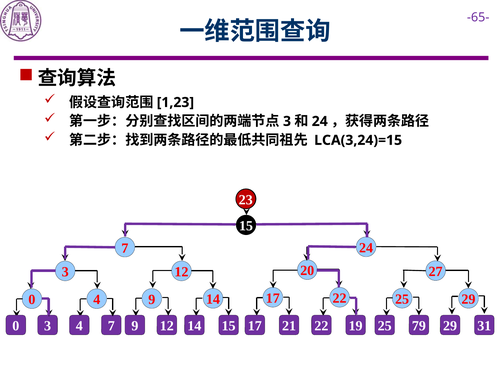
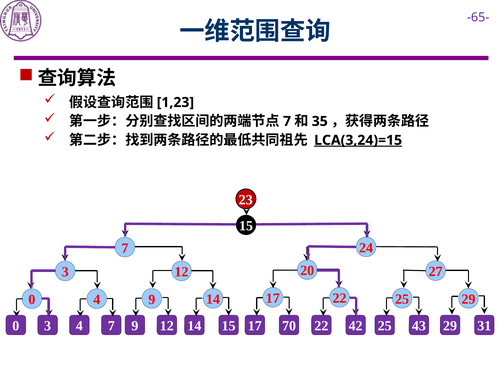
3 at (287, 121): 3 -> 7
24 at (320, 121): 24 -> 35
LCA(3,24)=15 underline: none -> present
21: 21 -> 70
19: 19 -> 42
79: 79 -> 43
